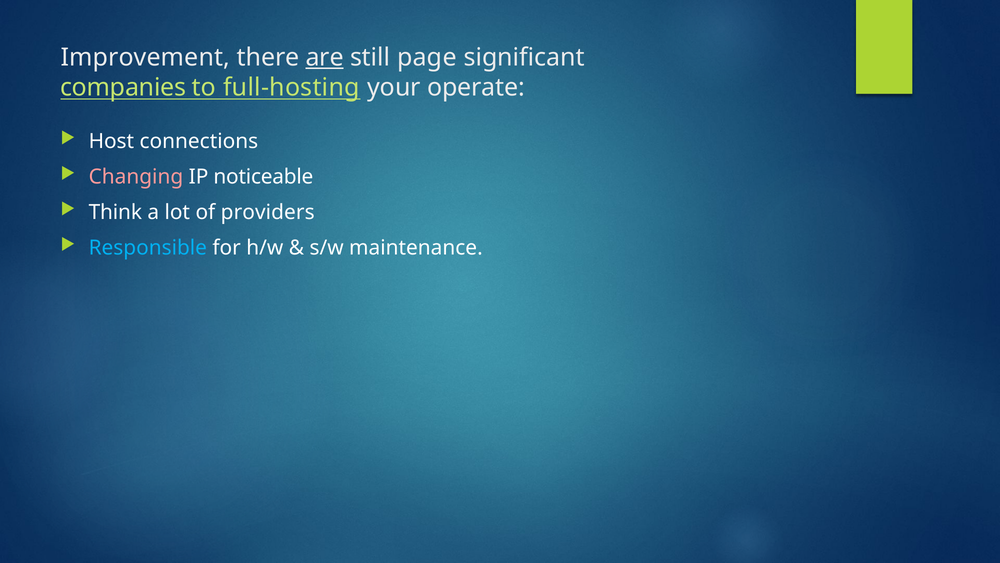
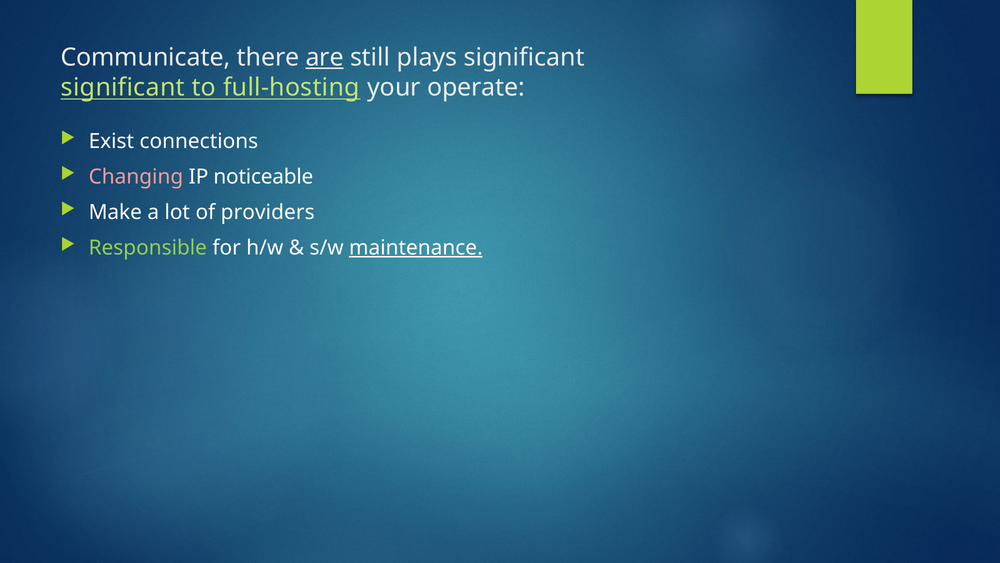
Improvement: Improvement -> Communicate
page: page -> plays
companies at (123, 88): companies -> significant
Host: Host -> Exist
Think: Think -> Make
Responsible colour: light blue -> light green
maintenance underline: none -> present
